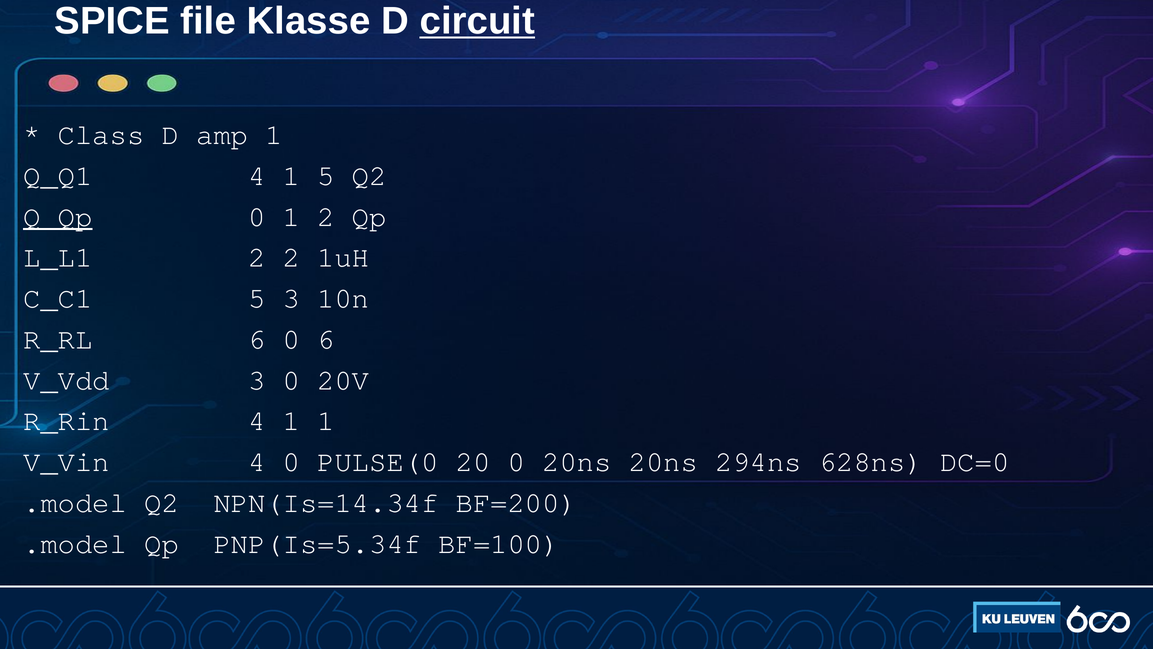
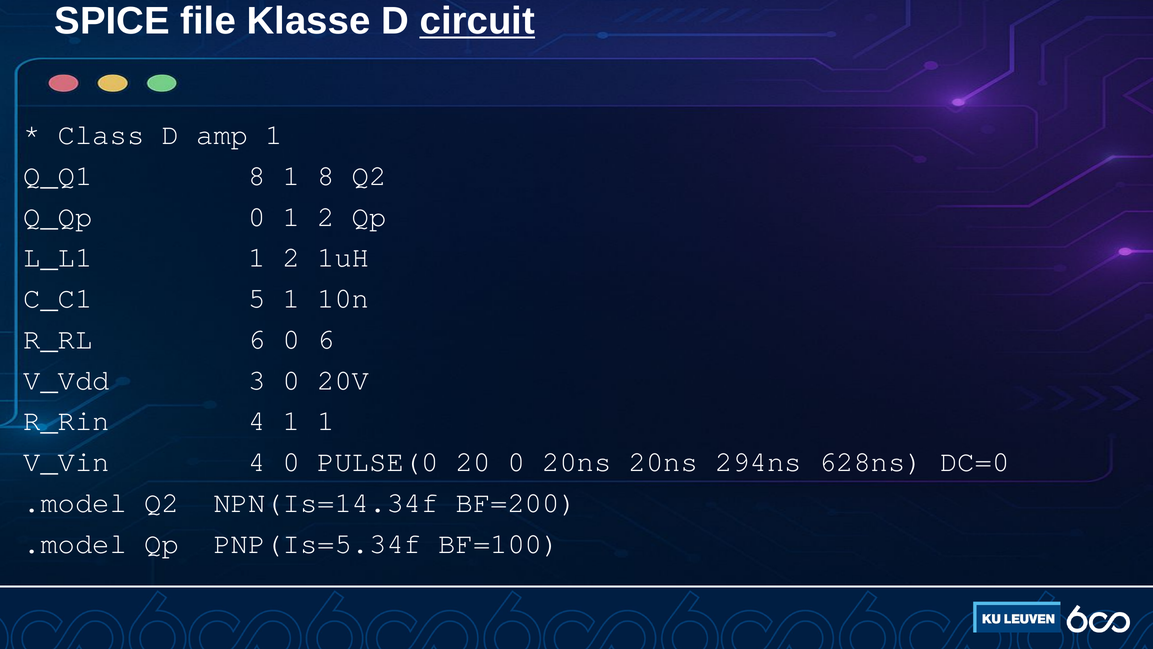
Q_Q1 4: 4 -> 8
1 5: 5 -> 8
Q_Qp underline: present -> none
L_L1 2: 2 -> 1
5 3: 3 -> 1
